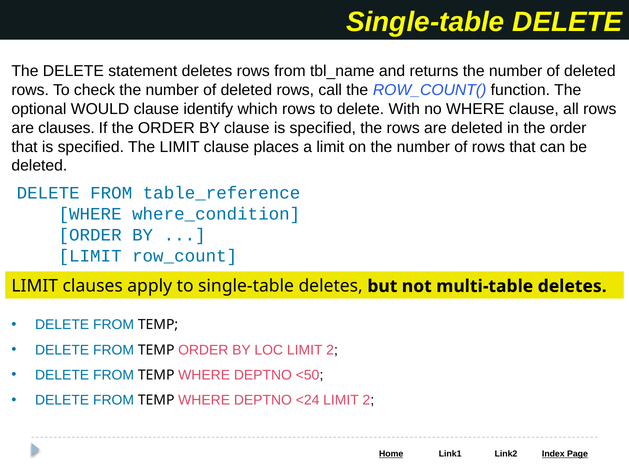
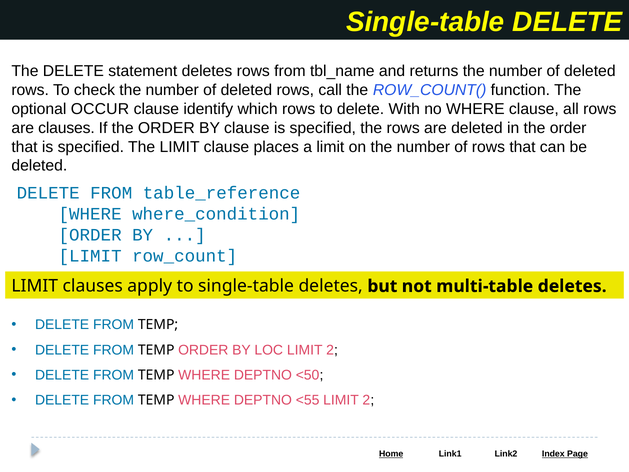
WOULD: WOULD -> OCCUR
<24: <24 -> <55
